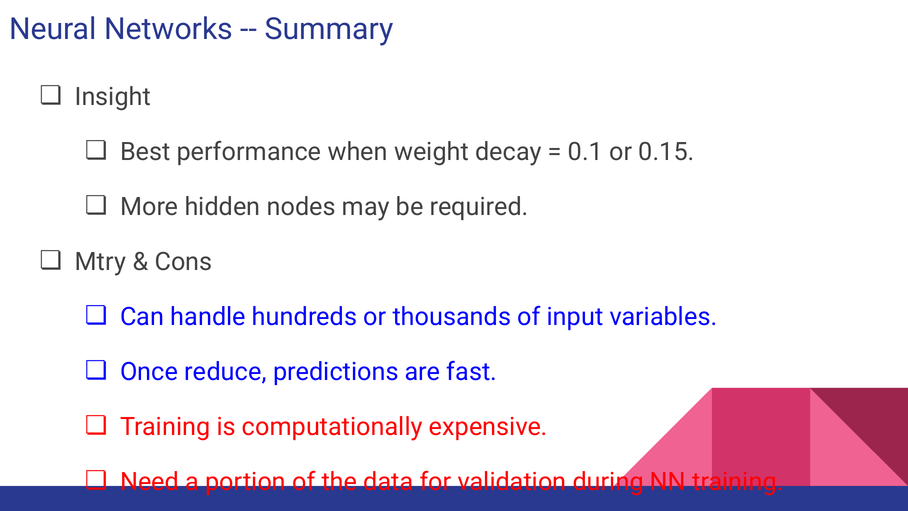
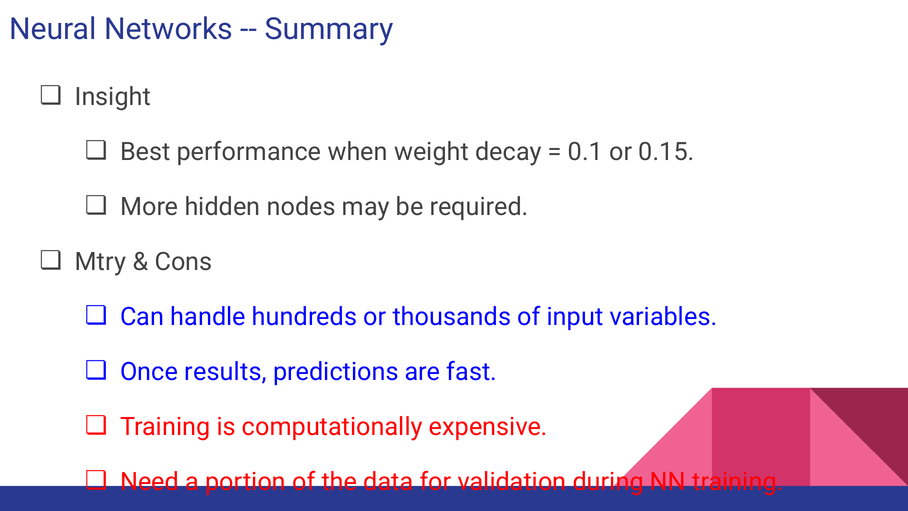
reduce: reduce -> results
